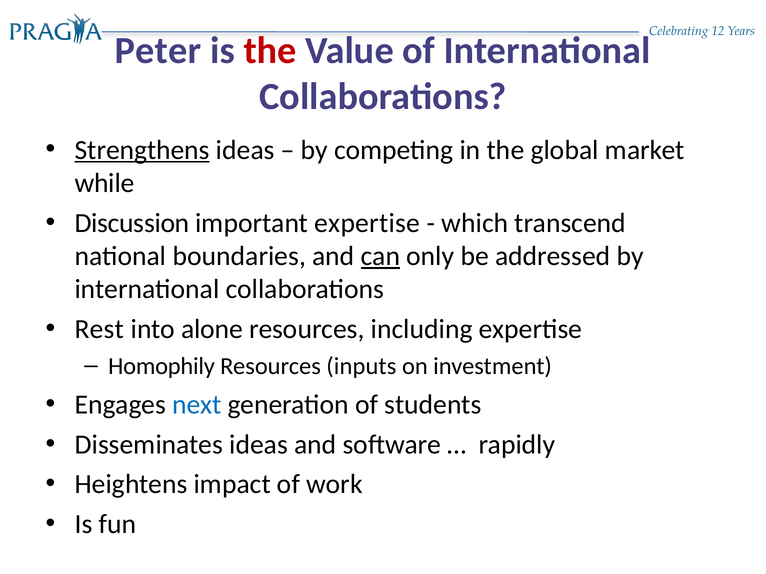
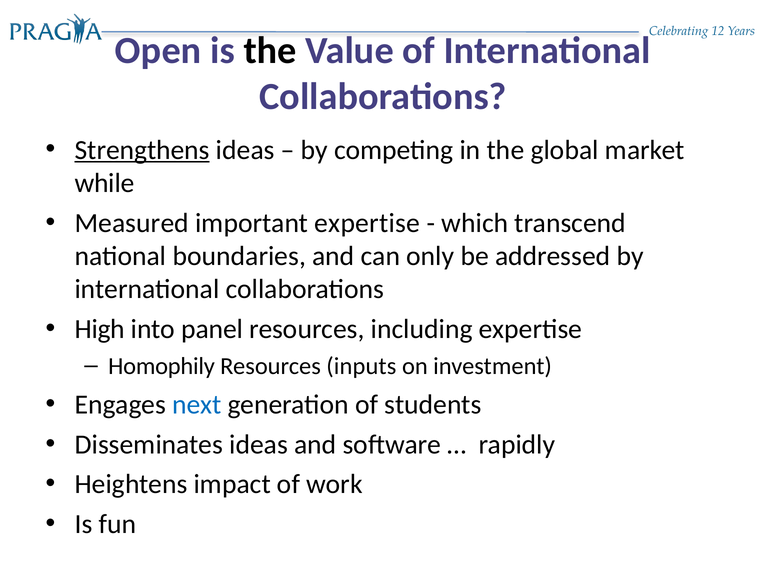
Peter: Peter -> Open
the at (270, 51) colour: red -> black
Discussion: Discussion -> Measured
can underline: present -> none
Rest: Rest -> High
alone: alone -> panel
